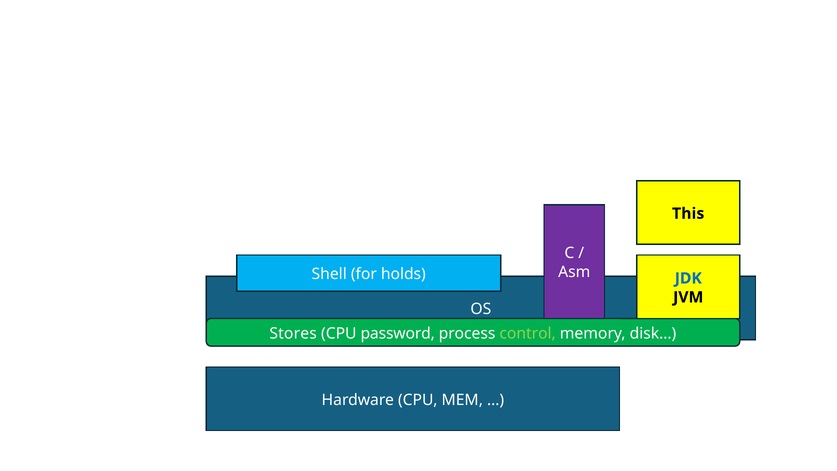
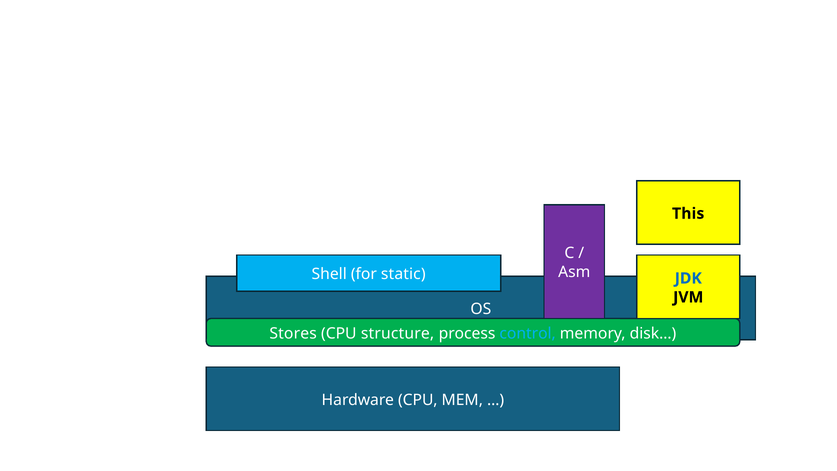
holds: holds -> static
password: password -> structure
control colour: light green -> light blue
